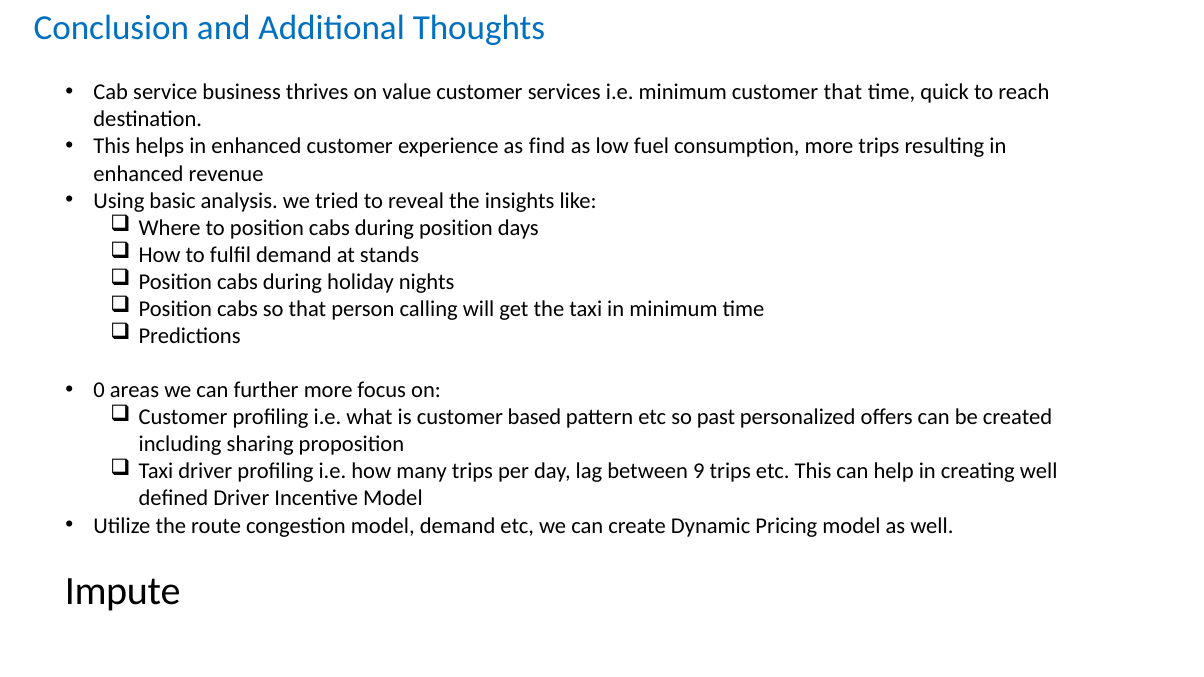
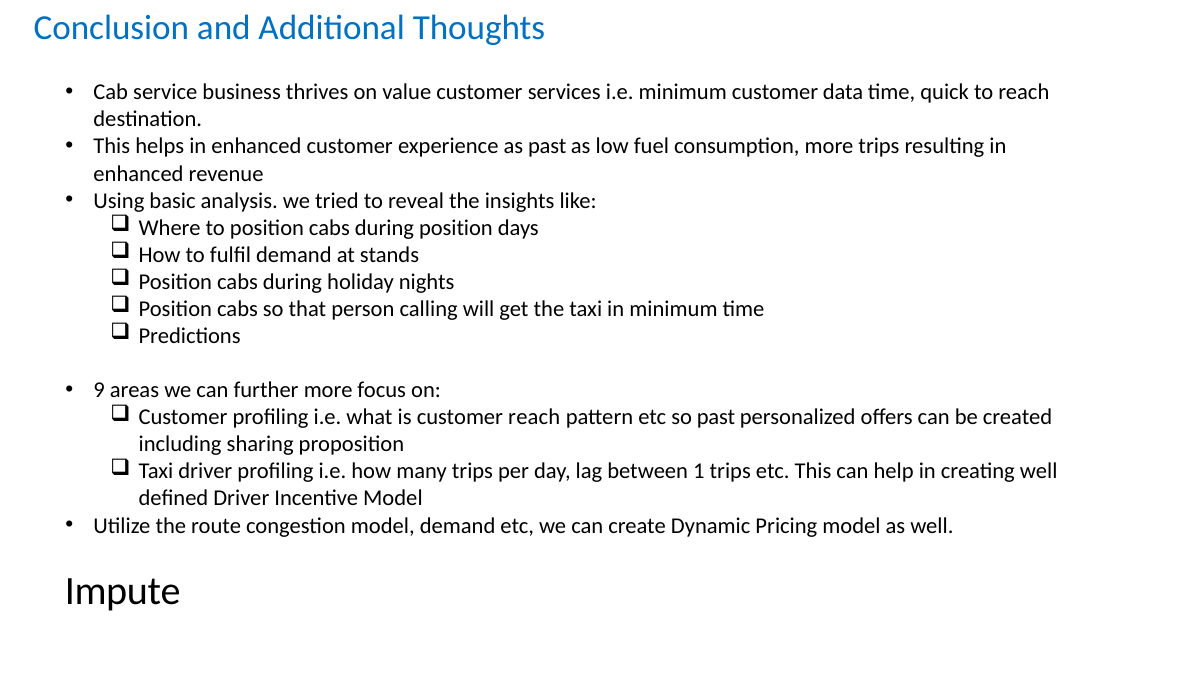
customer that: that -> data
as find: find -> past
0: 0 -> 9
customer based: based -> reach
9: 9 -> 1
